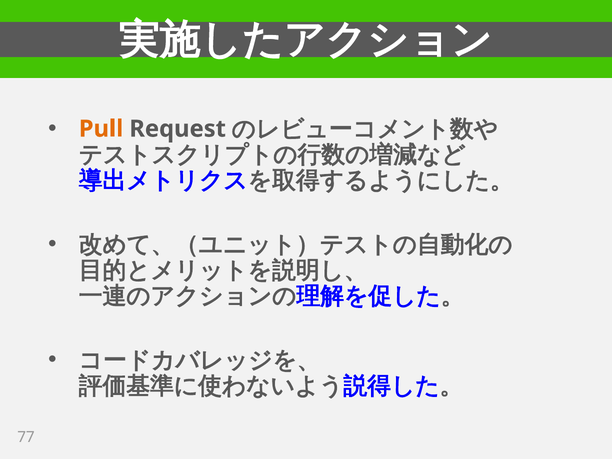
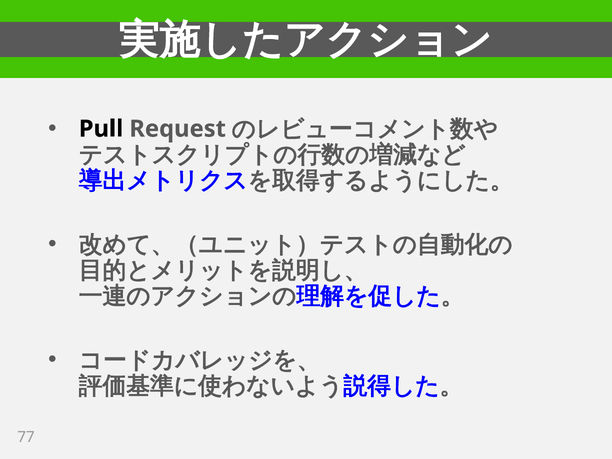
Pull colour: orange -> black
